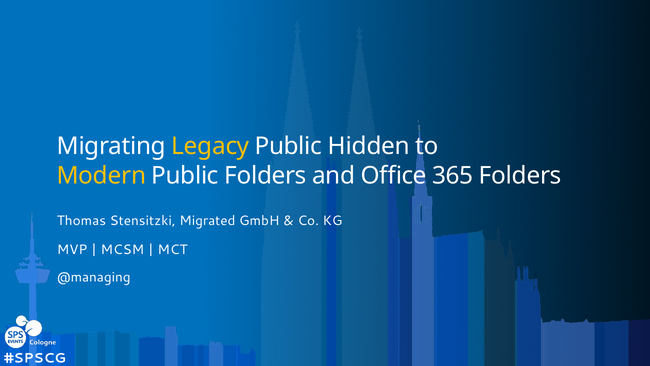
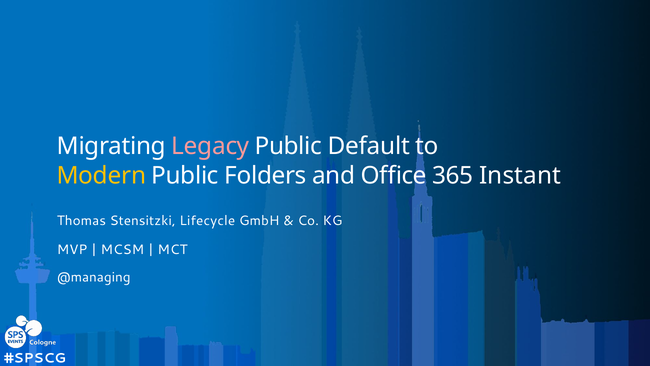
Legacy colour: yellow -> pink
Hidden: Hidden -> Default
365 Folders: Folders -> Instant
Migrated: Migrated -> Lifecycle
